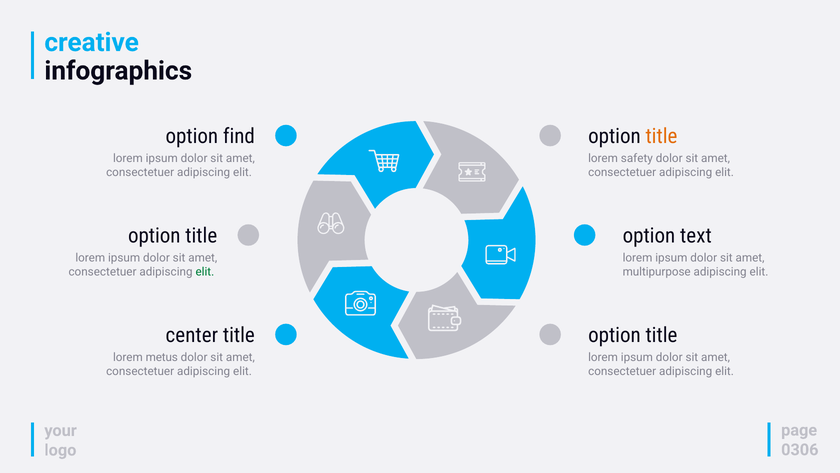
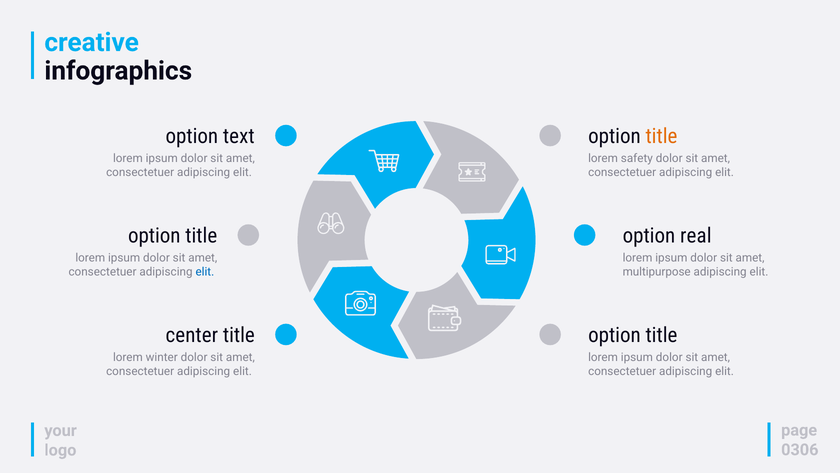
find: find -> text
text: text -> real
elit at (205, 272) colour: green -> blue
metus: metus -> winter
